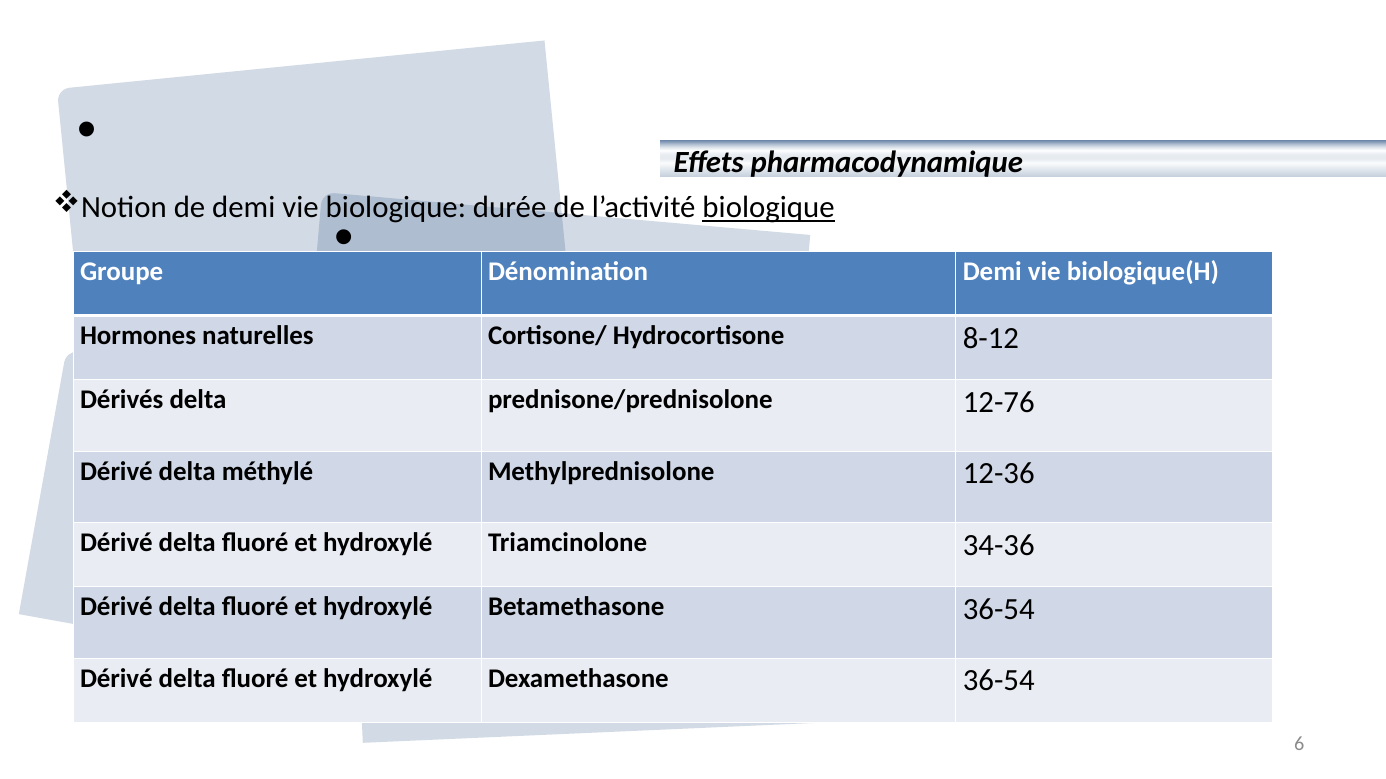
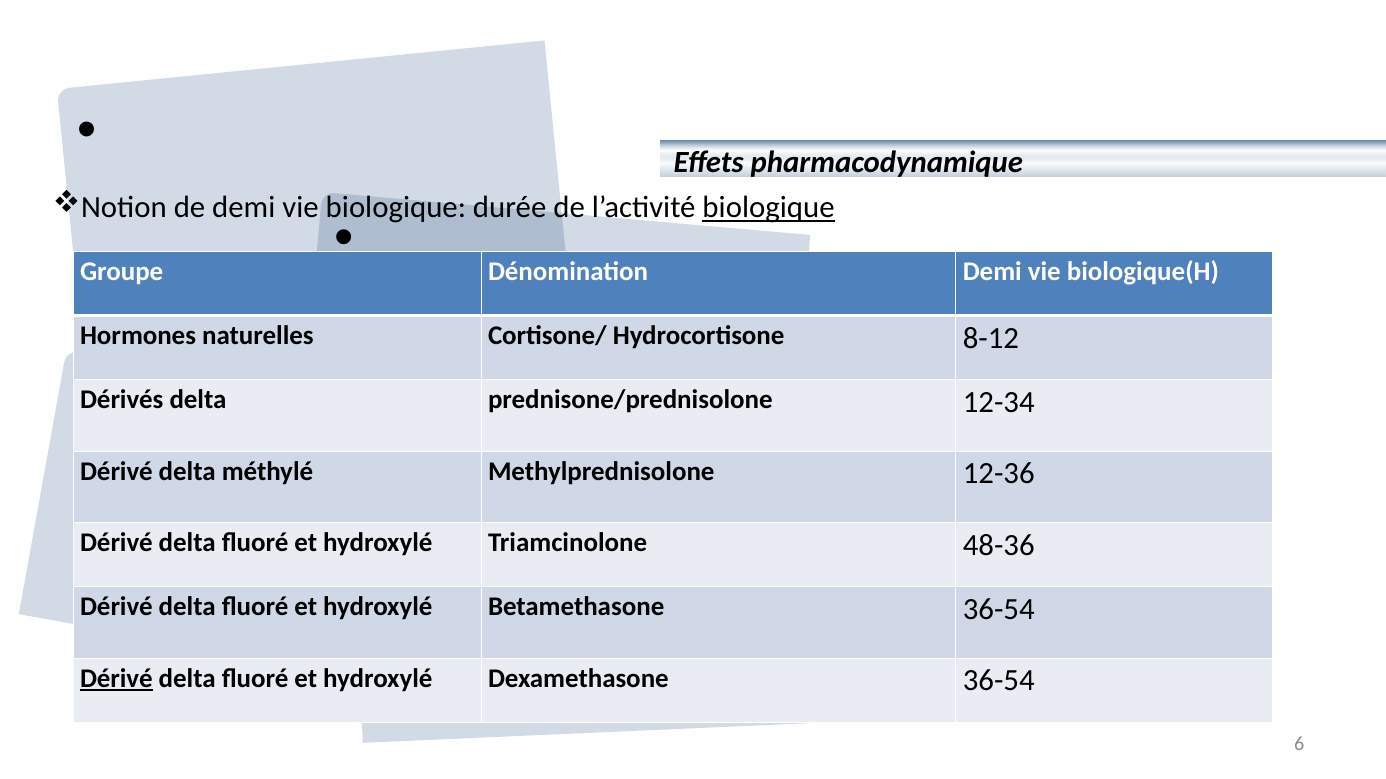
12-76: 12-76 -> 12-34
34-36: 34-36 -> 48-36
Dérivé at (116, 679) underline: none -> present
